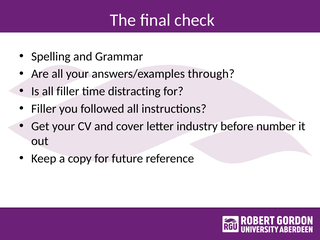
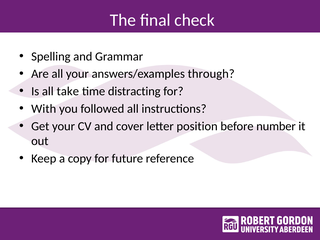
all filler: filler -> take
Filler at (44, 109): Filler -> With
industry: industry -> position
